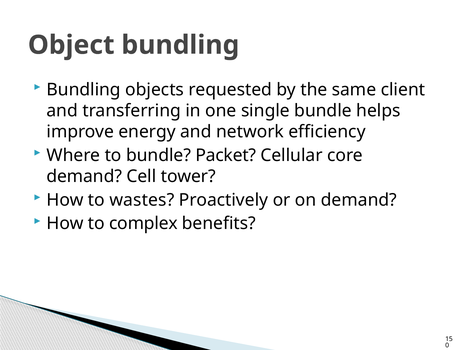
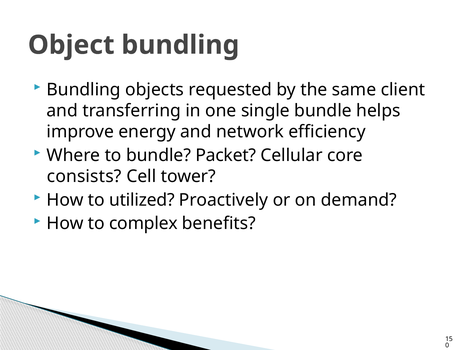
demand at (84, 176): demand -> consists
wastes: wastes -> utilized
